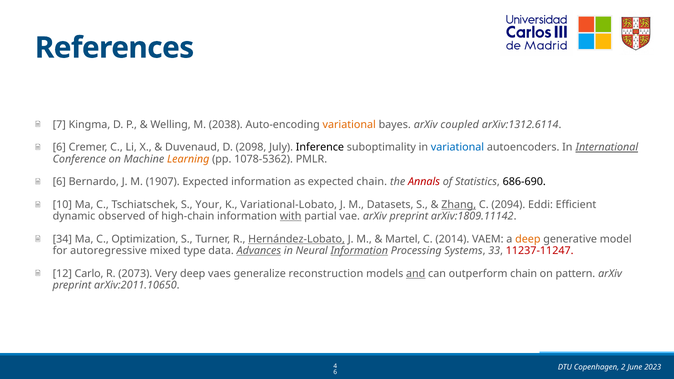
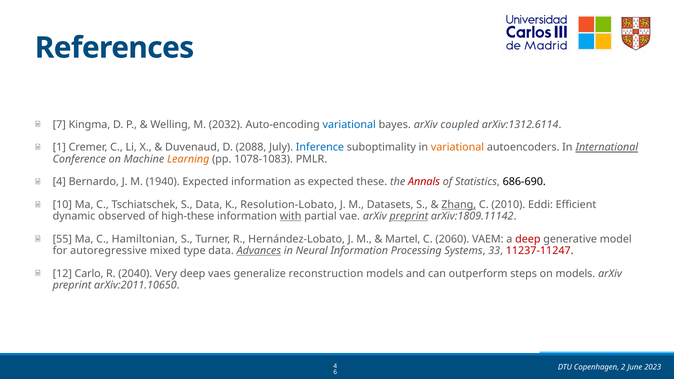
2038: 2038 -> 2032
variational at (349, 125) colour: orange -> blue
6 at (59, 147): 6 -> 1
2098: 2098 -> 2088
Inference colour: black -> blue
variational at (457, 147) colour: blue -> orange
1078-5362: 1078-5362 -> 1078-1083
6 at (59, 182): 6 -> 4
1907: 1907 -> 1940
expected chain: chain -> these
S Your: Your -> Data
Variational-Lobato: Variational-Lobato -> Resolution-Lobato
2094: 2094 -> 2010
high-chain: high-chain -> high-these
preprint at (409, 216) underline: none -> present
34: 34 -> 55
Optimization: Optimization -> Hamiltonian
Hernández-Lobato underline: present -> none
2014: 2014 -> 2060
deep at (528, 239) colour: orange -> red
Information at (359, 251) underline: present -> none
2073: 2073 -> 2040
and underline: present -> none
outperform chain: chain -> steps
on pattern: pattern -> models
